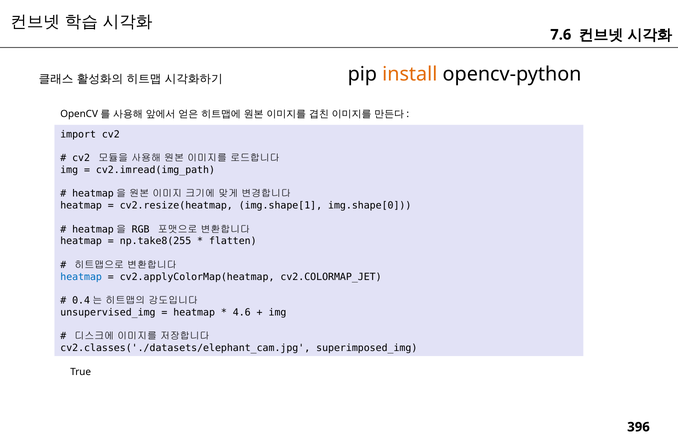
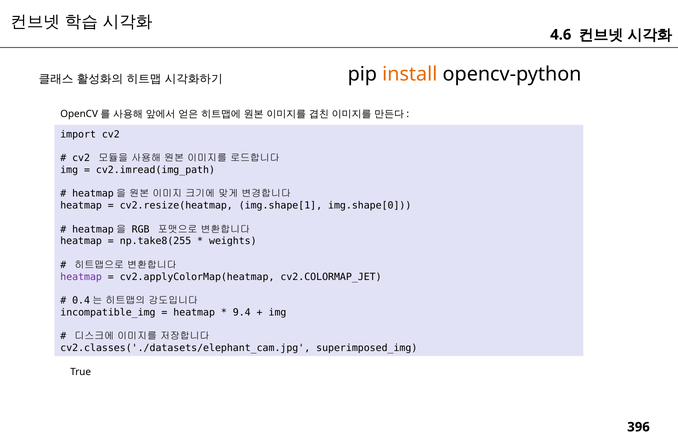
7.6: 7.6 -> 4.6
flatten: flatten -> weights
heatmap at (81, 277) colour: blue -> purple
unsupervised_img: unsupervised_img -> incompatible_img
4.6: 4.6 -> 9.4
